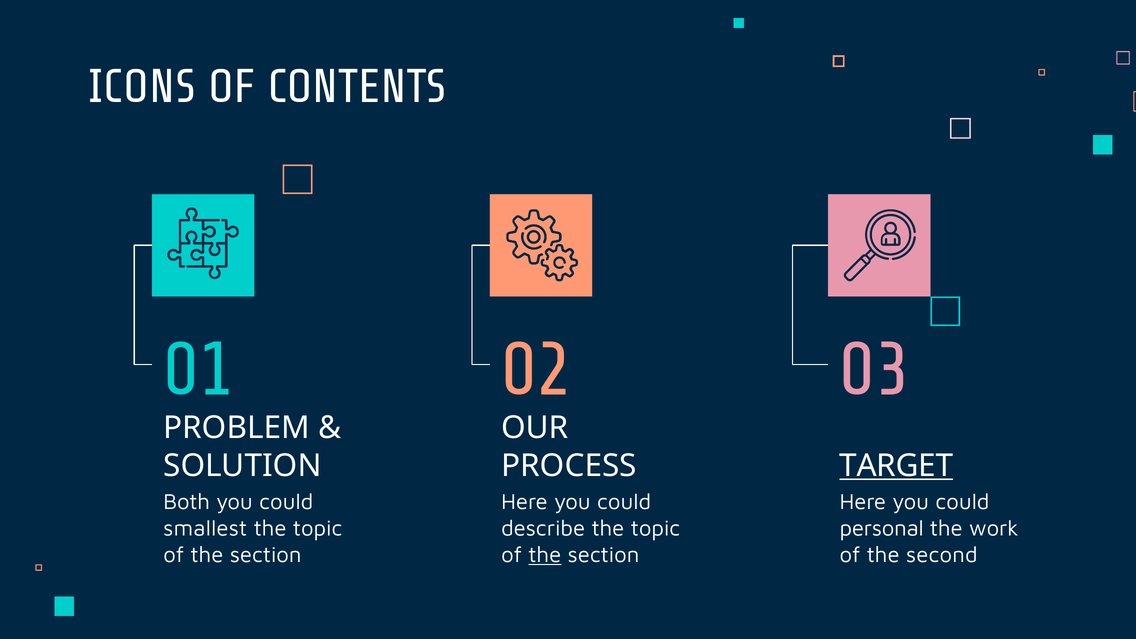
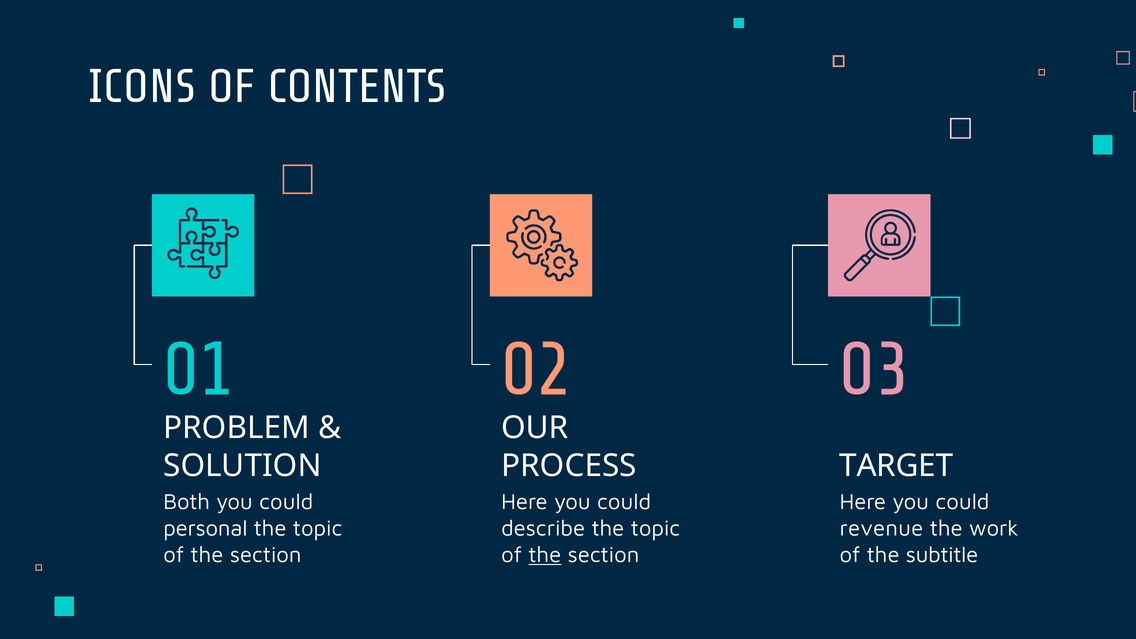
TARGET underline: present -> none
smallest: smallest -> personal
personal: personal -> revenue
second: second -> subtitle
